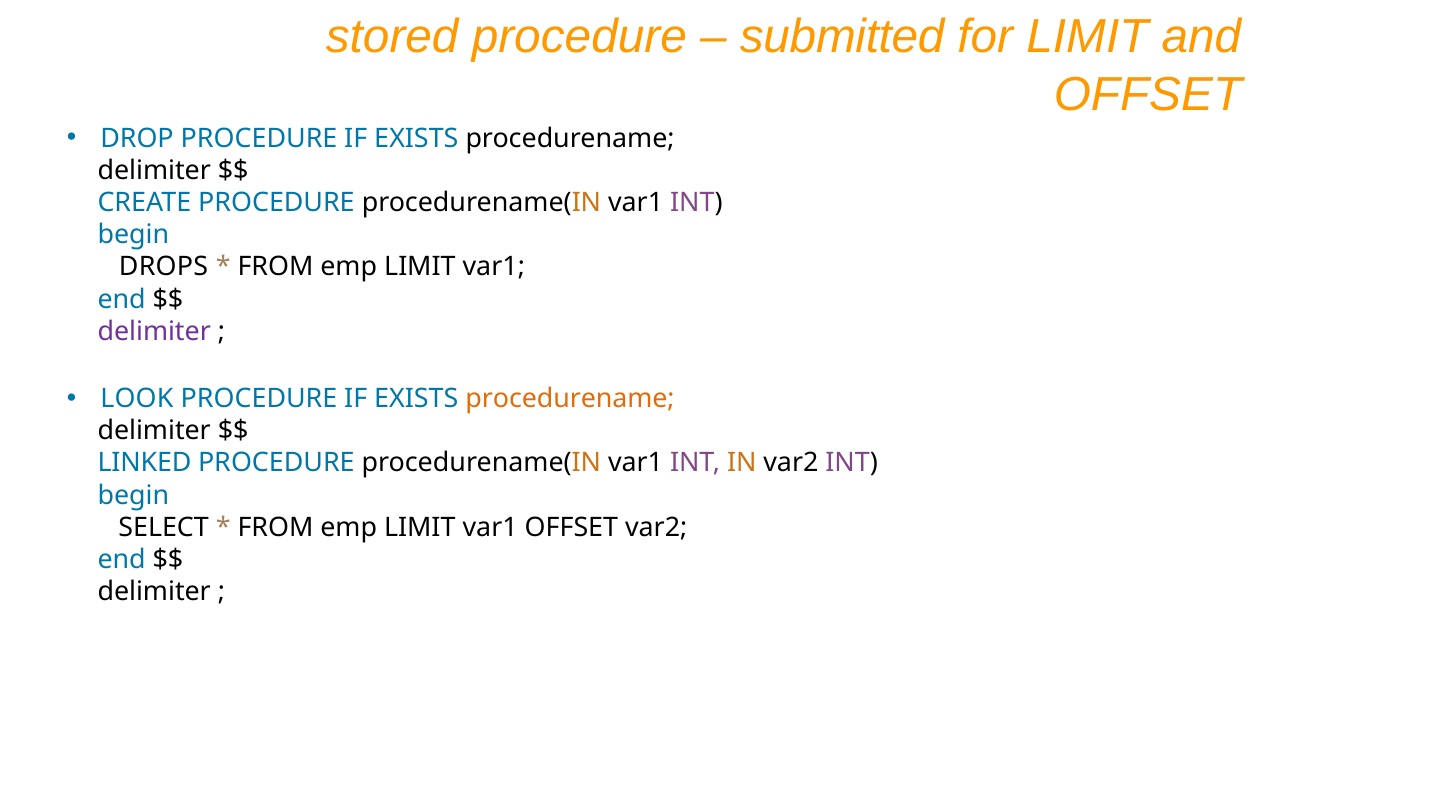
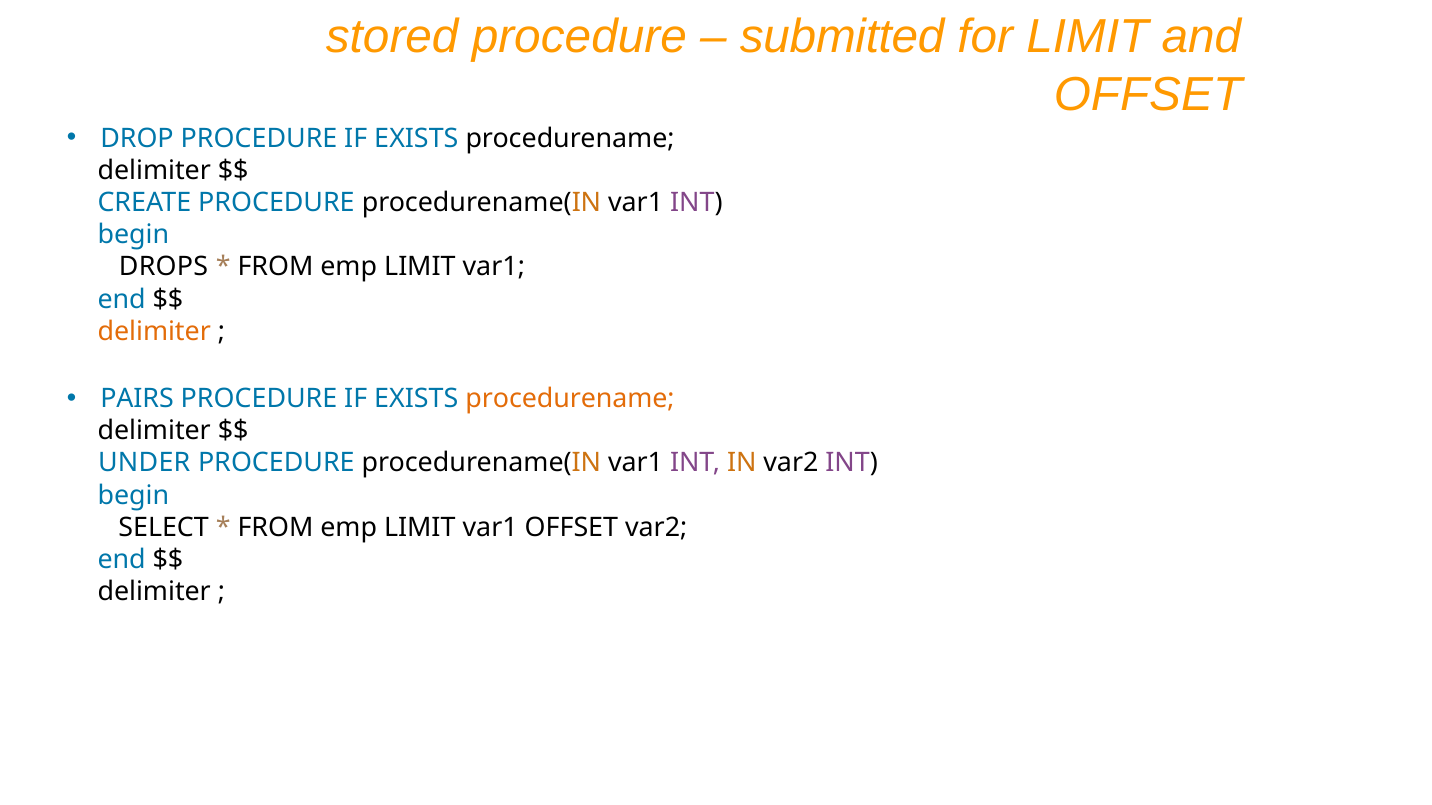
delimiter at (154, 332) colour: purple -> orange
LOOK: LOOK -> PAIRS
LINKED: LINKED -> UNDER
